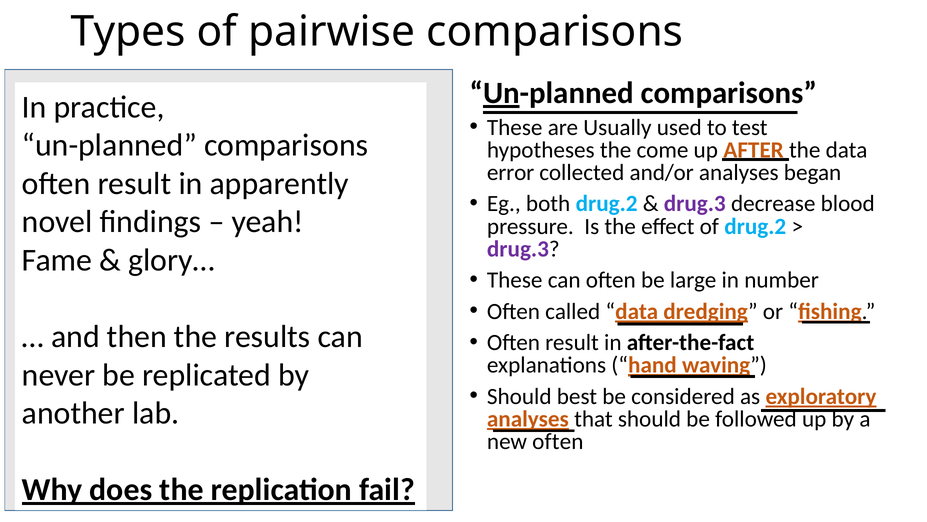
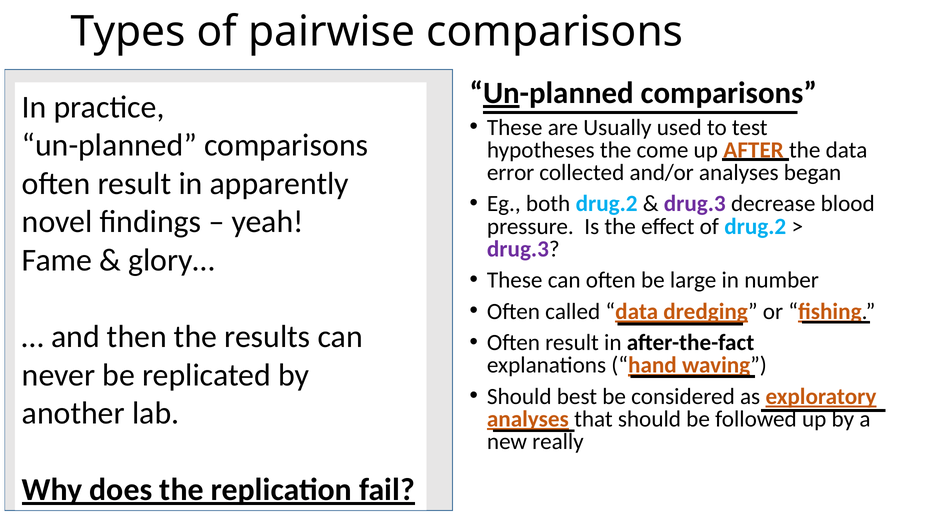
new often: often -> really
